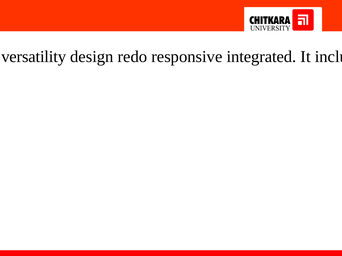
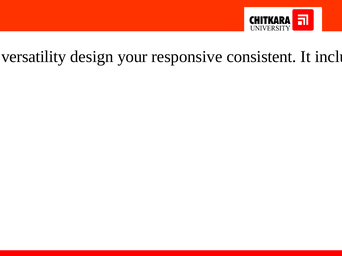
redo: redo -> your
integrated: integrated -> consistent
